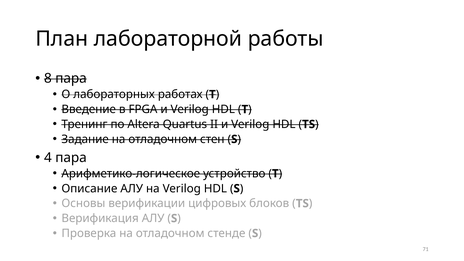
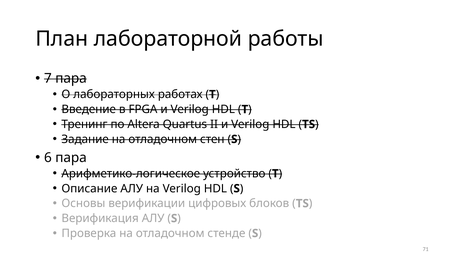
8: 8 -> 7
4: 4 -> 6
